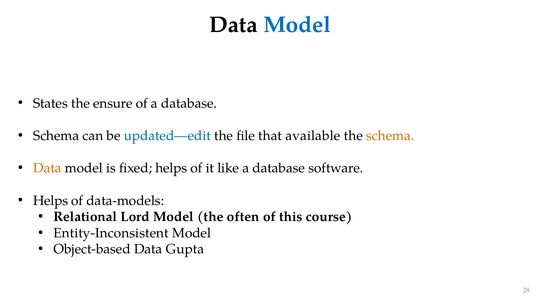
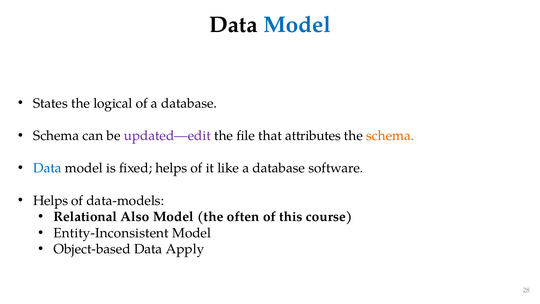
ensure: ensure -> logical
updated—edit colour: blue -> purple
available: available -> attributes
Data at (47, 168) colour: orange -> blue
Lord: Lord -> Also
Gupta: Gupta -> Apply
